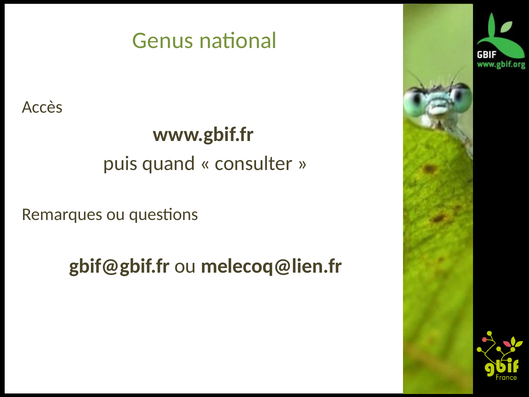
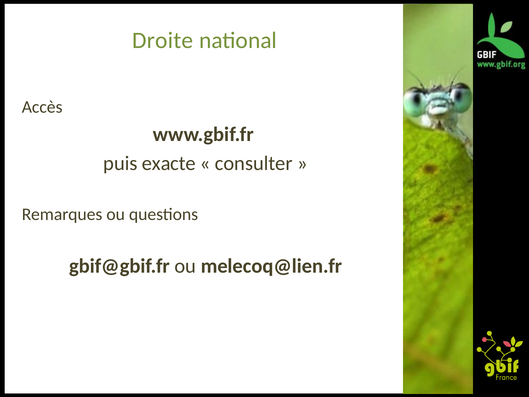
Genus: Genus -> Droite
quand: quand -> exacte
